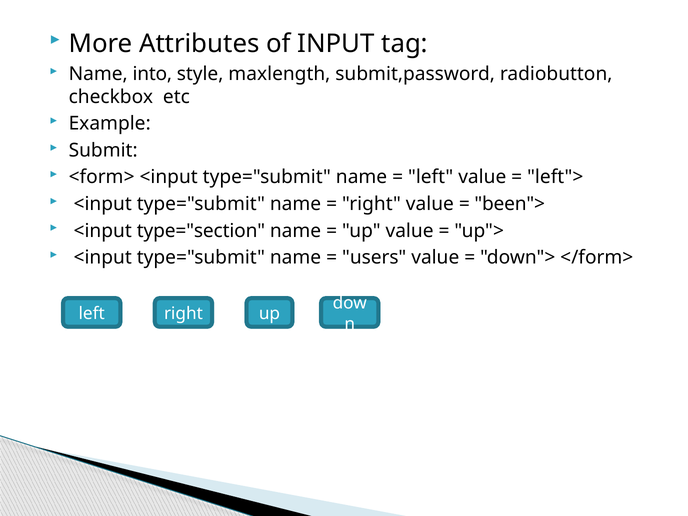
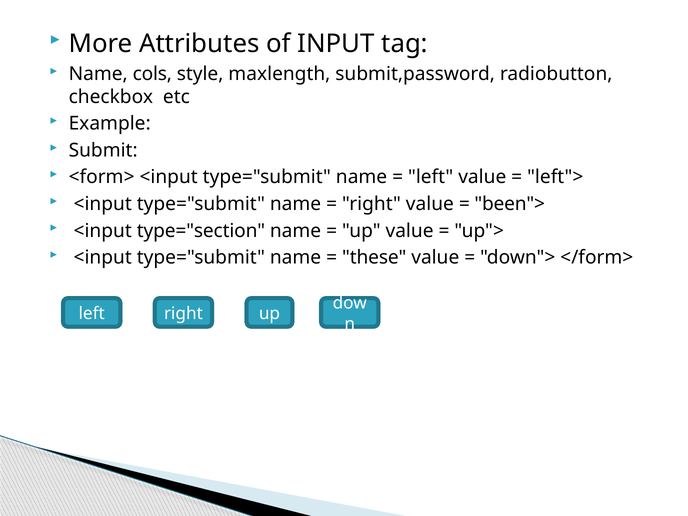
into: into -> cols
users: users -> these
